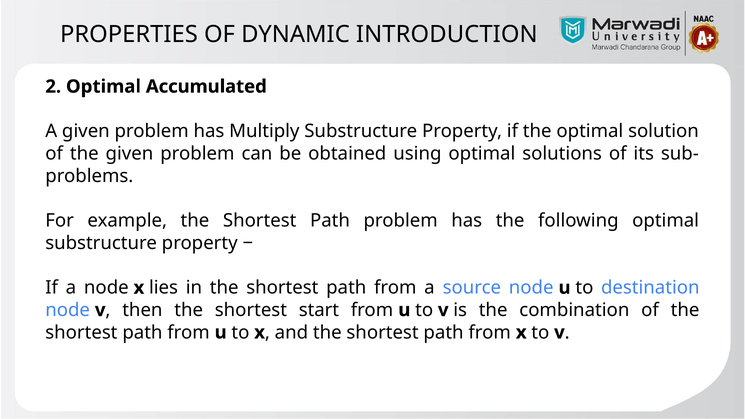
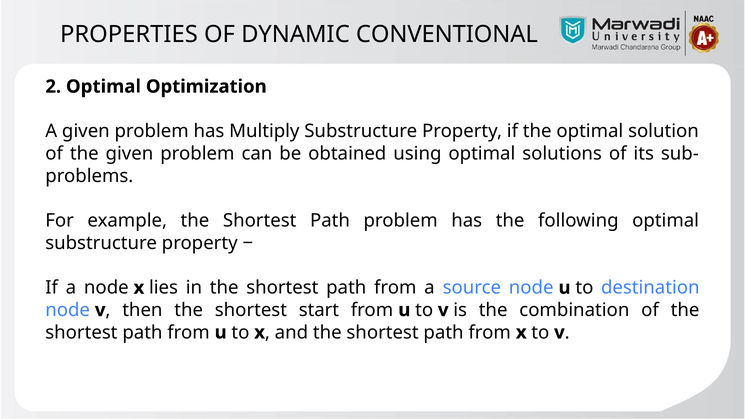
INTRODUCTION: INTRODUCTION -> CONVENTIONAL
Accumulated: Accumulated -> Optimization
